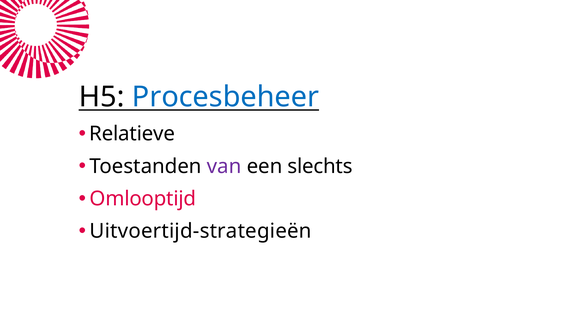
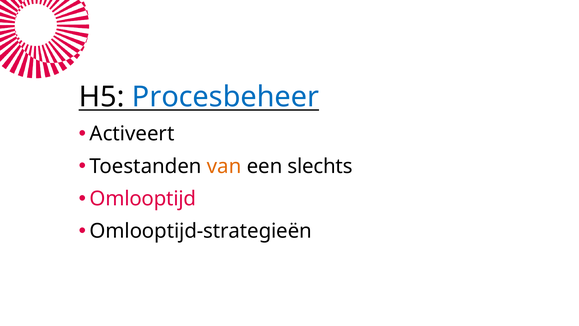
Relatieve: Relatieve -> Activeert
van colour: purple -> orange
Uitvoertijd-strategieën: Uitvoertijd-strategieën -> Omlooptijd-strategieën
